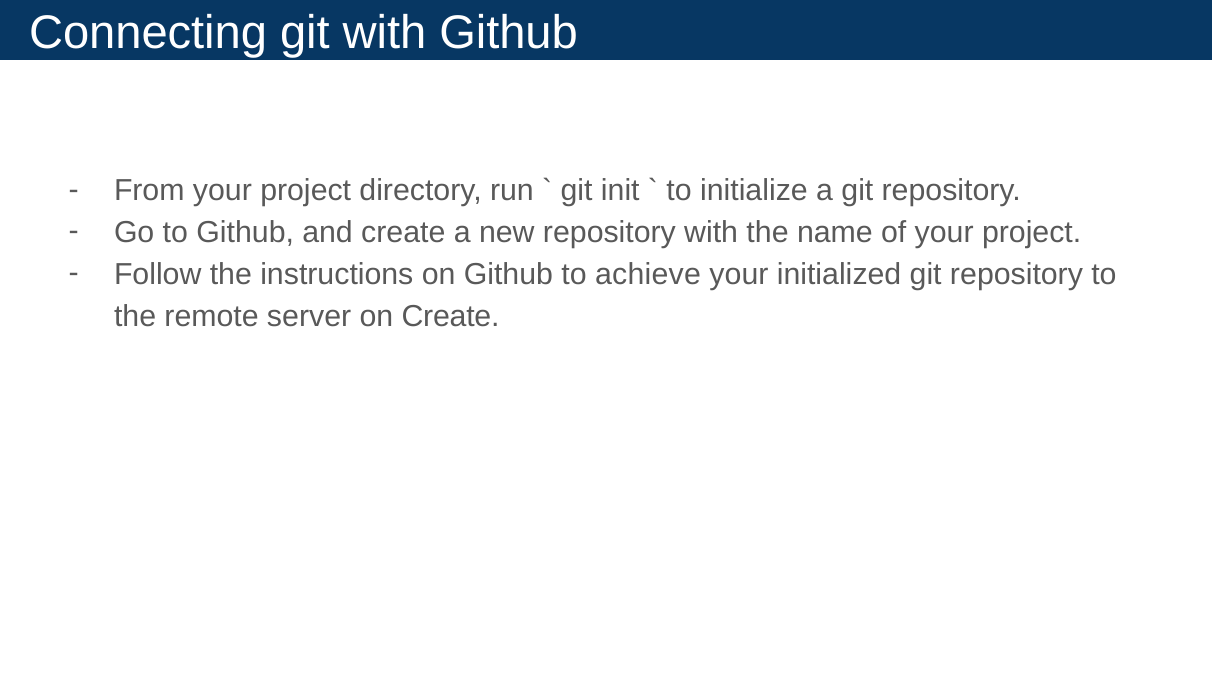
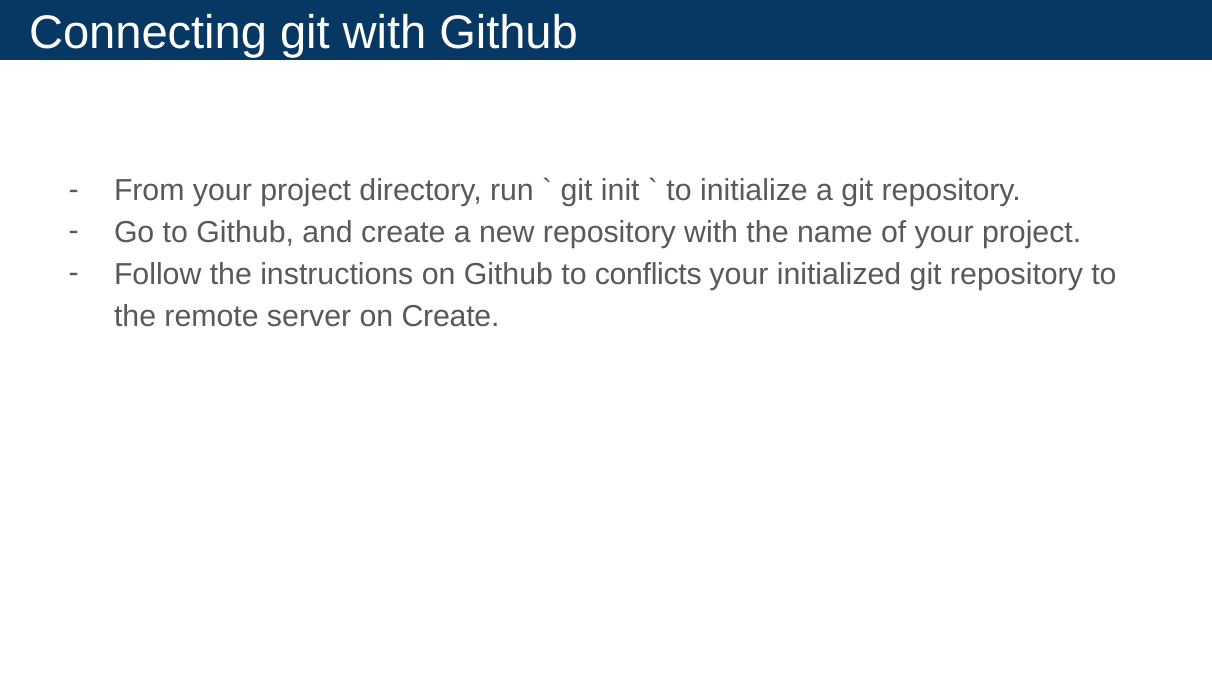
achieve: achieve -> conflicts
